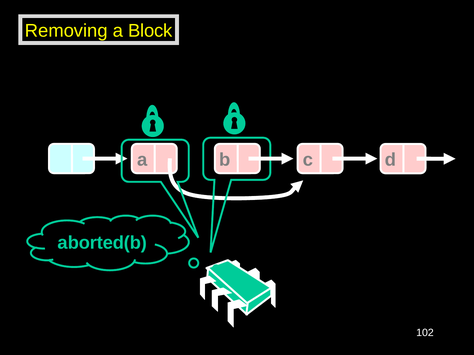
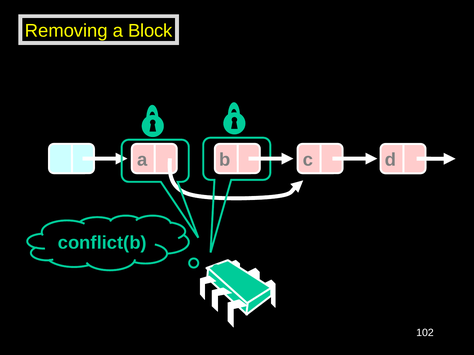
aborted(b: aborted(b -> conflict(b
